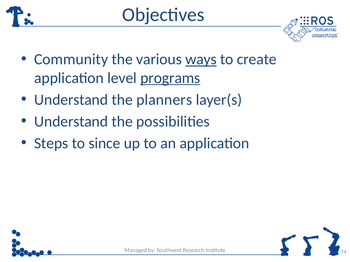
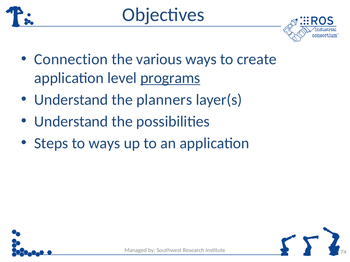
Community: Community -> Connection
ways at (201, 59) underline: present -> none
to since: since -> ways
